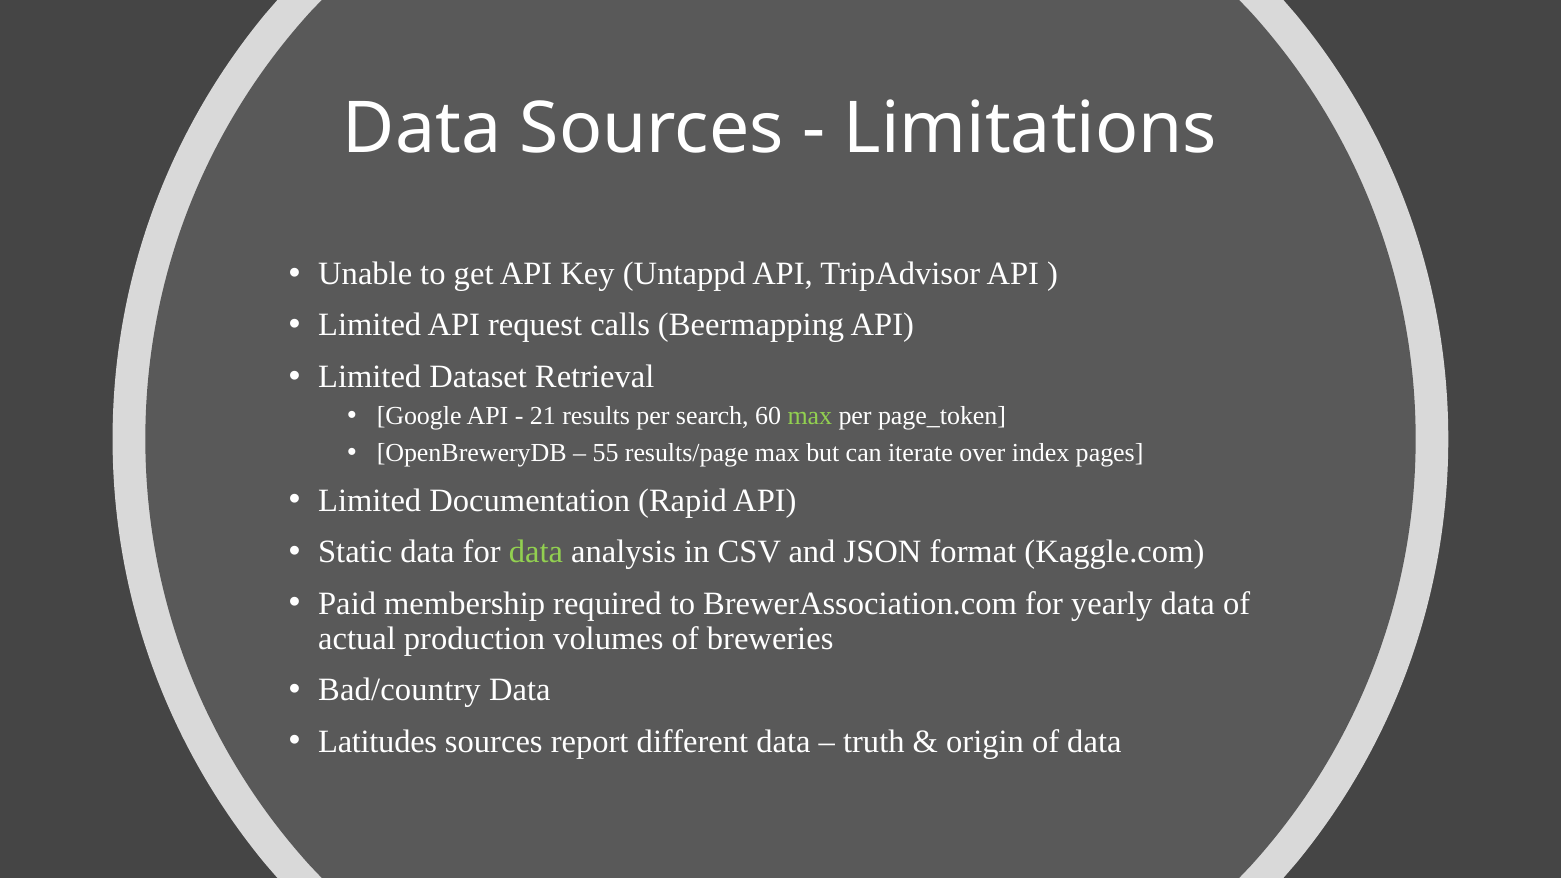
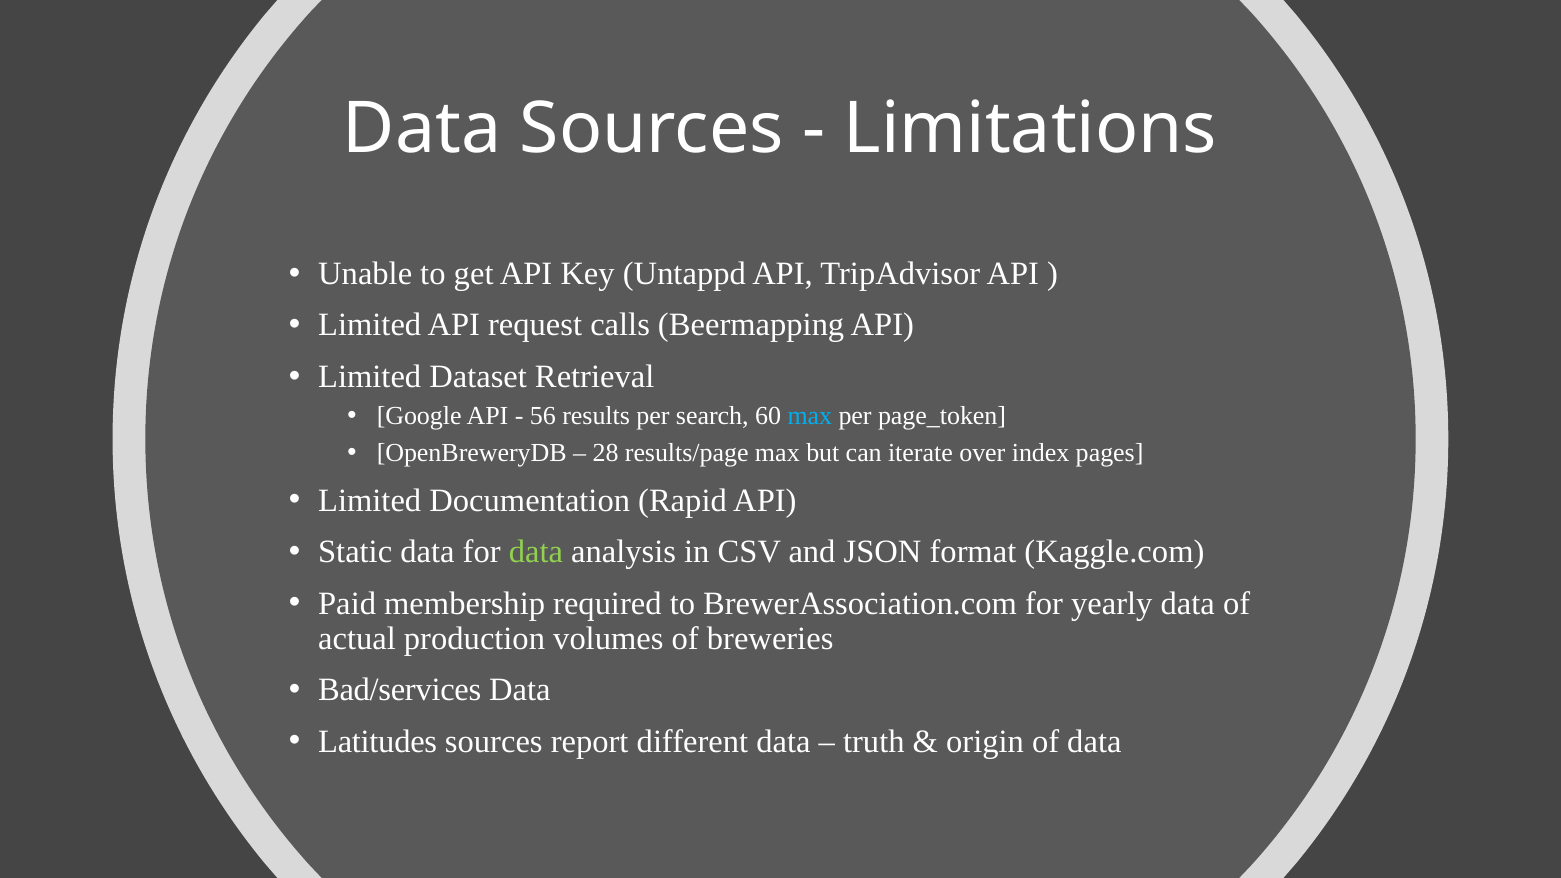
21: 21 -> 56
max at (810, 416) colour: light green -> light blue
55: 55 -> 28
Bad/country: Bad/country -> Bad/services
